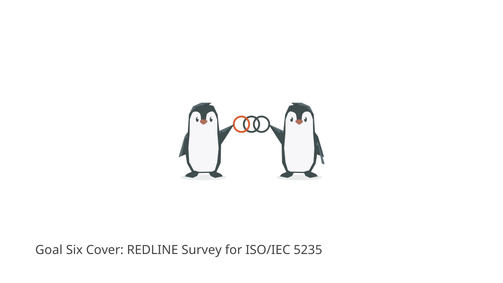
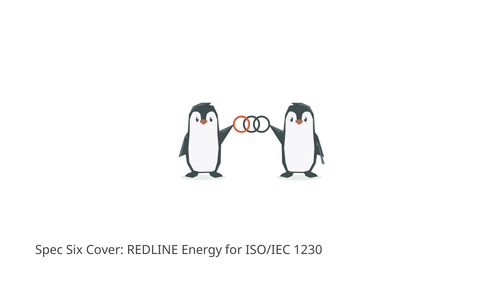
Goal: Goal -> Spec
Survey: Survey -> Energy
5235: 5235 -> 1230
